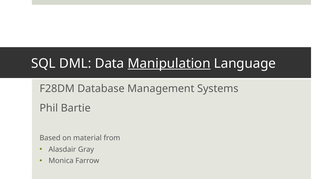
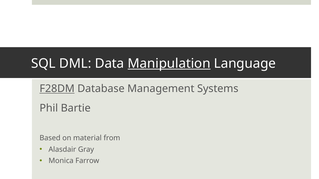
F28DM underline: none -> present
